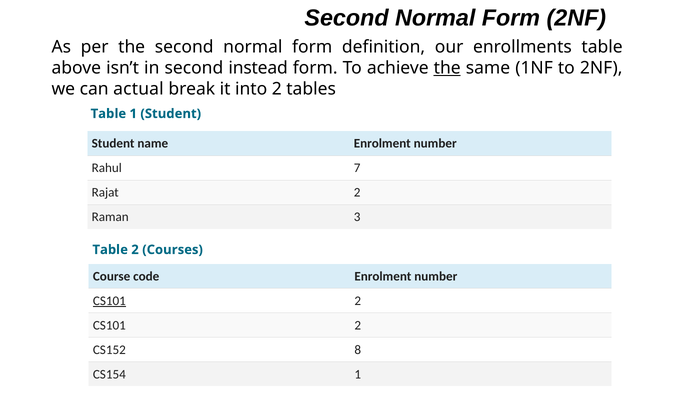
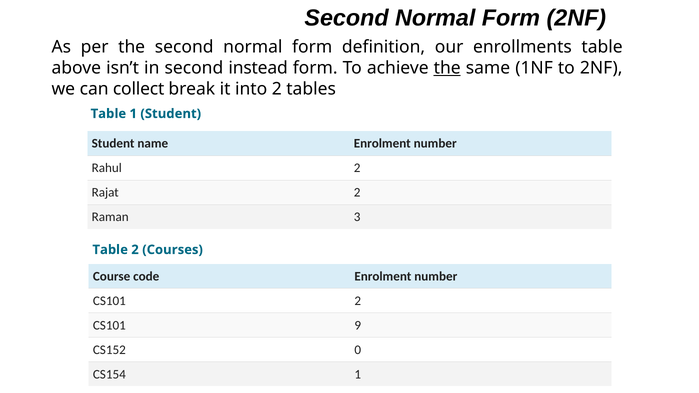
actual: actual -> collect
Rahul 7: 7 -> 2
CS101 at (109, 301) underline: present -> none
2 at (358, 326): 2 -> 9
8: 8 -> 0
